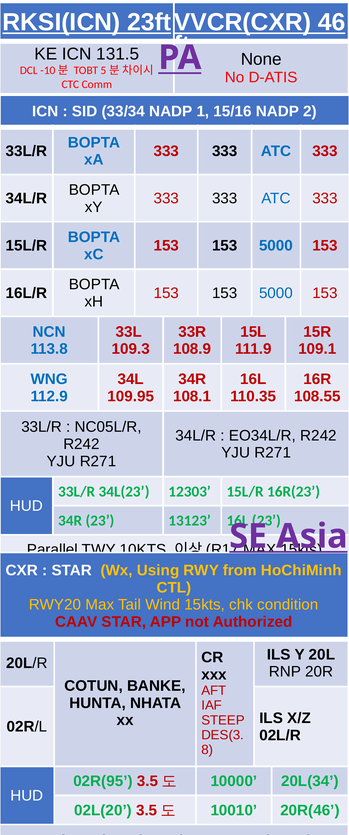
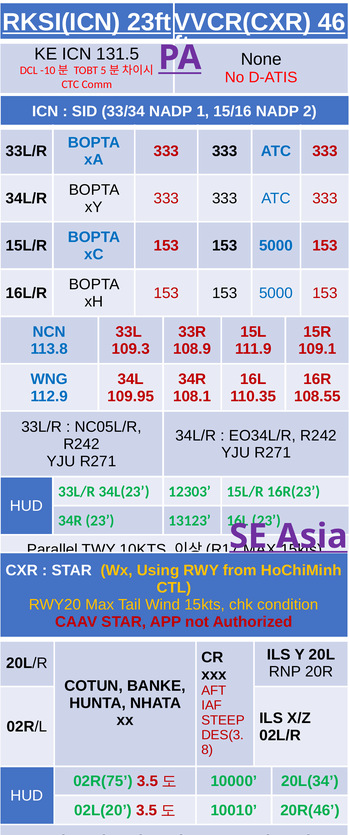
02R(95: 02R(95 -> 02R(75
